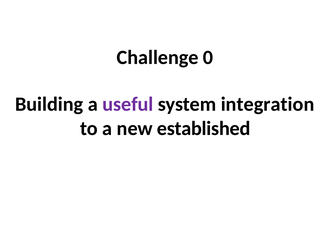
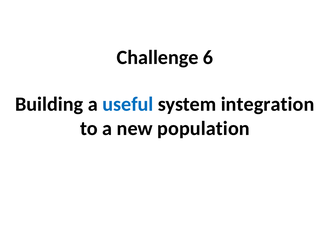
0: 0 -> 6
useful colour: purple -> blue
established: established -> population
